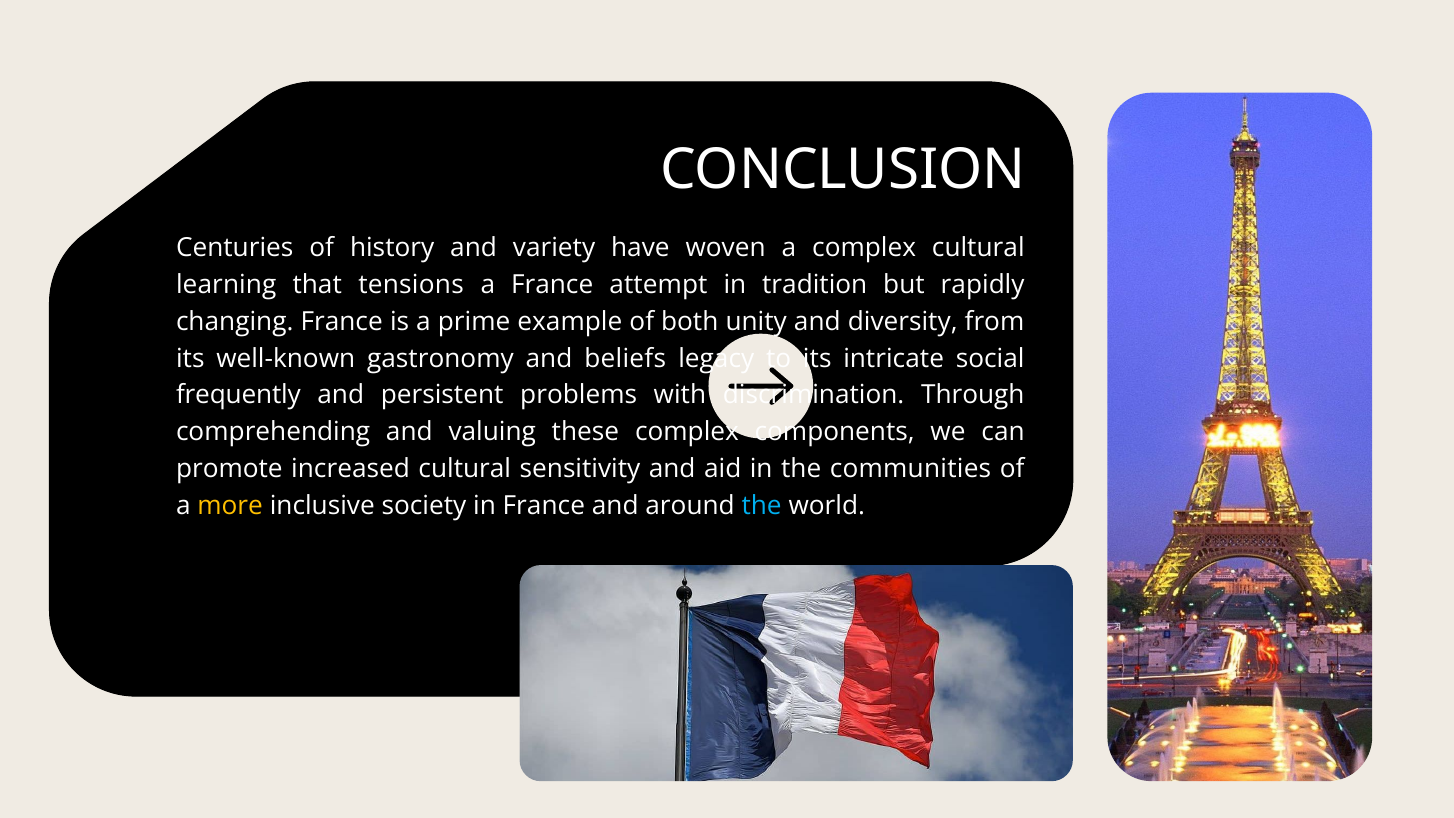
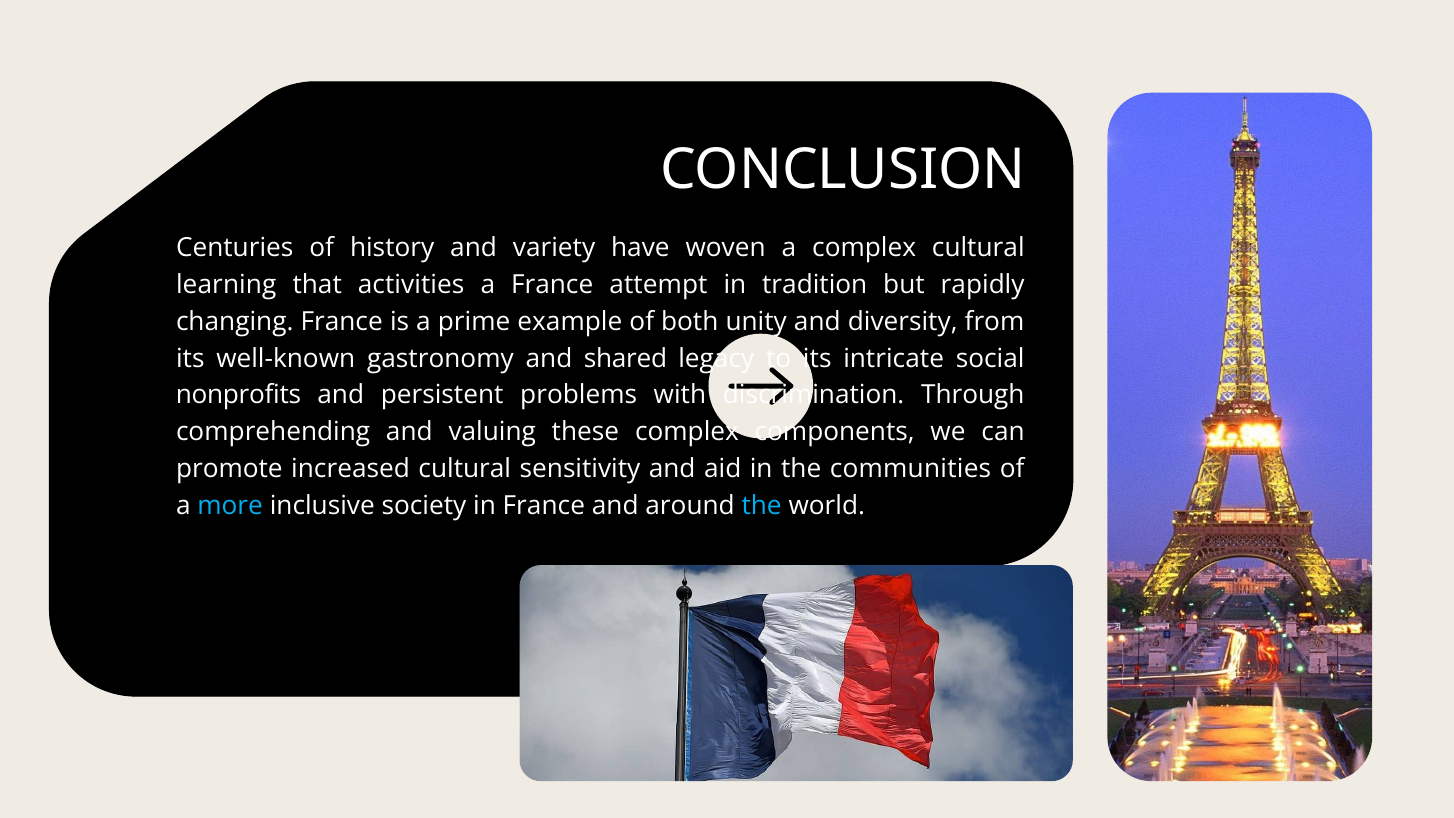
tensions: tensions -> activities
beliefs: beliefs -> shared
frequently: frequently -> nonprofits
more colour: yellow -> light blue
